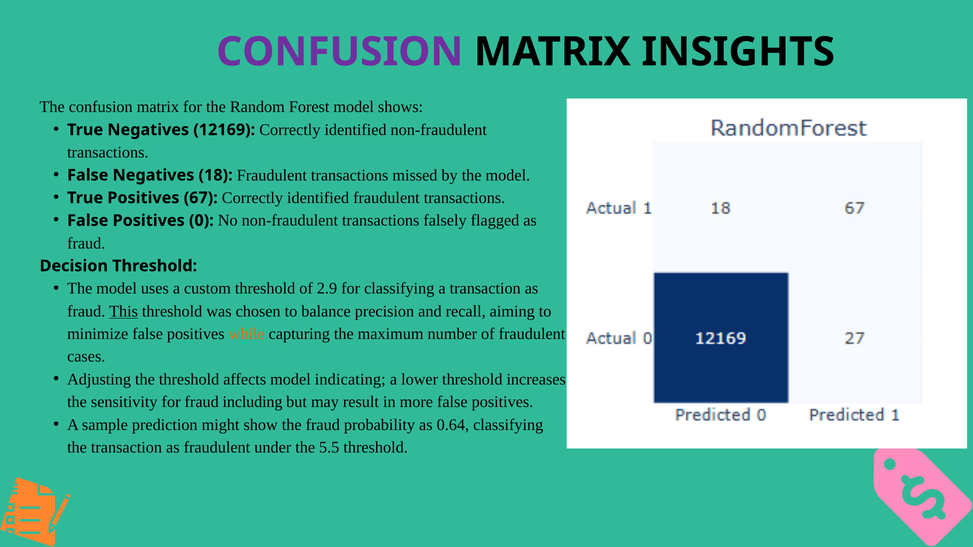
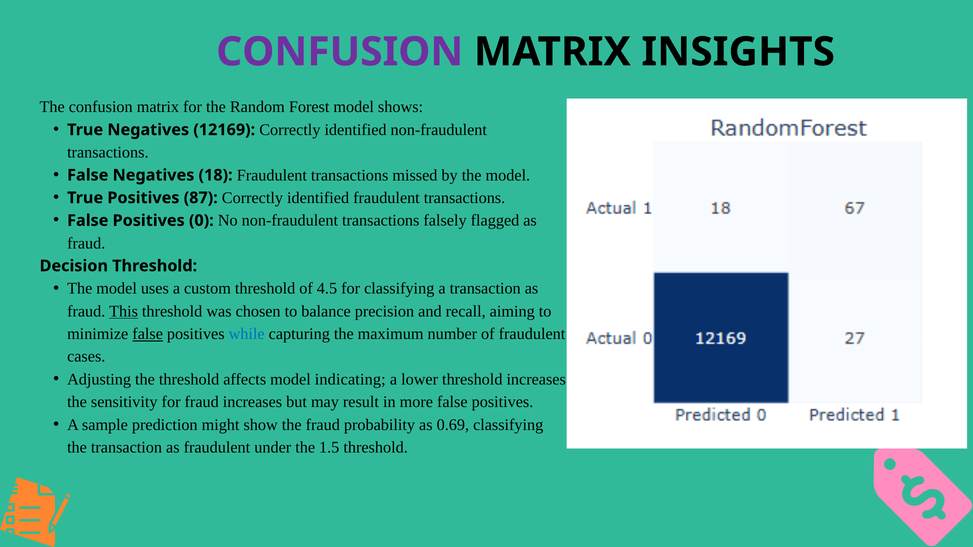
67: 67 -> 87
2.9: 2.9 -> 4.5
false at (148, 334) underline: none -> present
while colour: orange -> blue
fraud including: including -> increases
0.64: 0.64 -> 0.69
5.5: 5.5 -> 1.5
